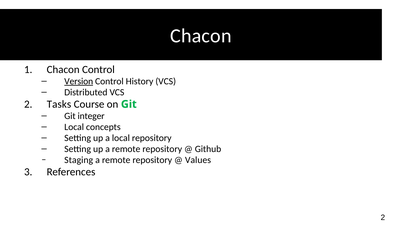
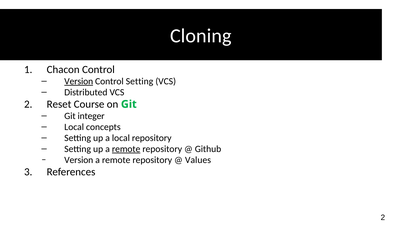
Chacon at (201, 36): Chacon -> Cloning
Control History: History -> Setting
Tasks: Tasks -> Reset
remote at (126, 149) underline: none -> present
Staging at (79, 160): Staging -> Version
